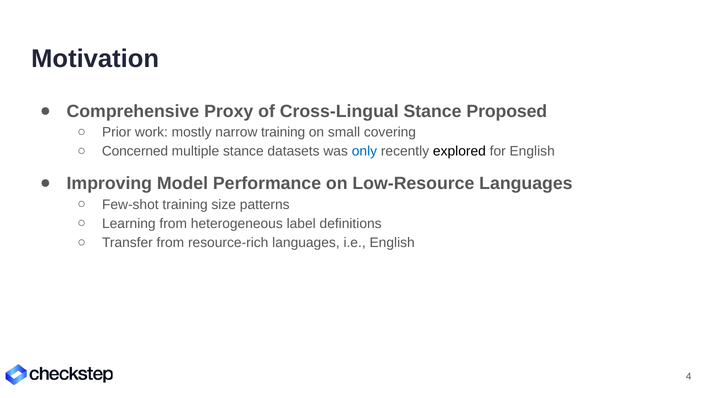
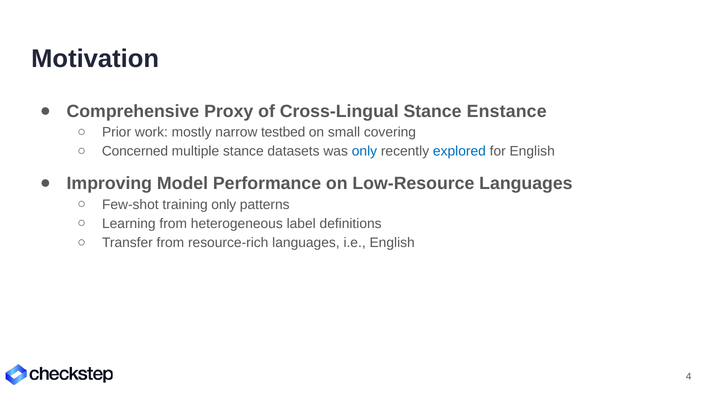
Proposed: Proposed -> Enstance
narrow training: training -> testbed
explored colour: black -> blue
training size: size -> only
